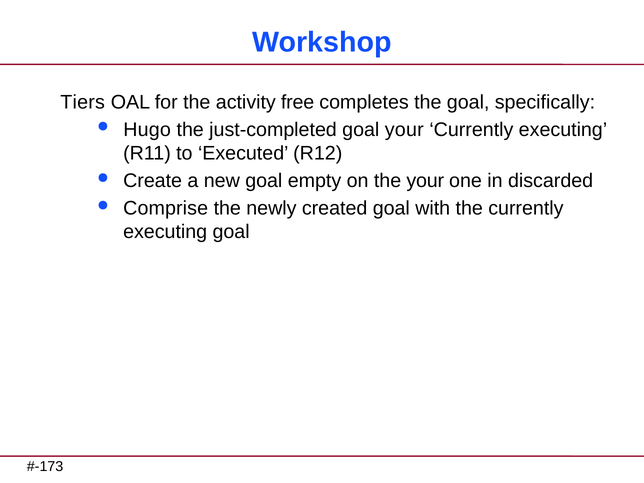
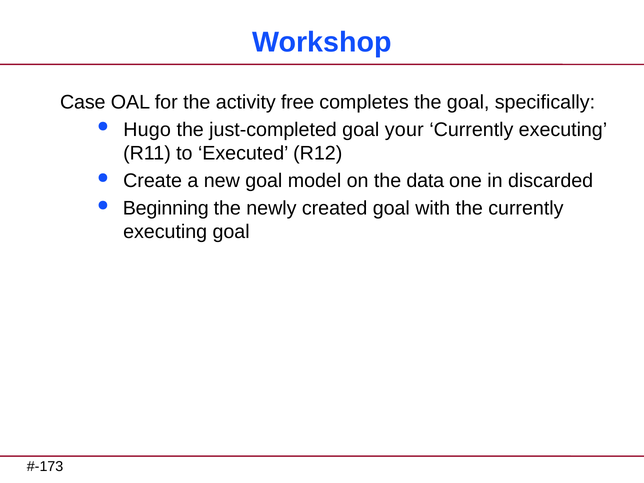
Tiers: Tiers -> Case
empty: empty -> model
the your: your -> data
Comprise: Comprise -> Beginning
